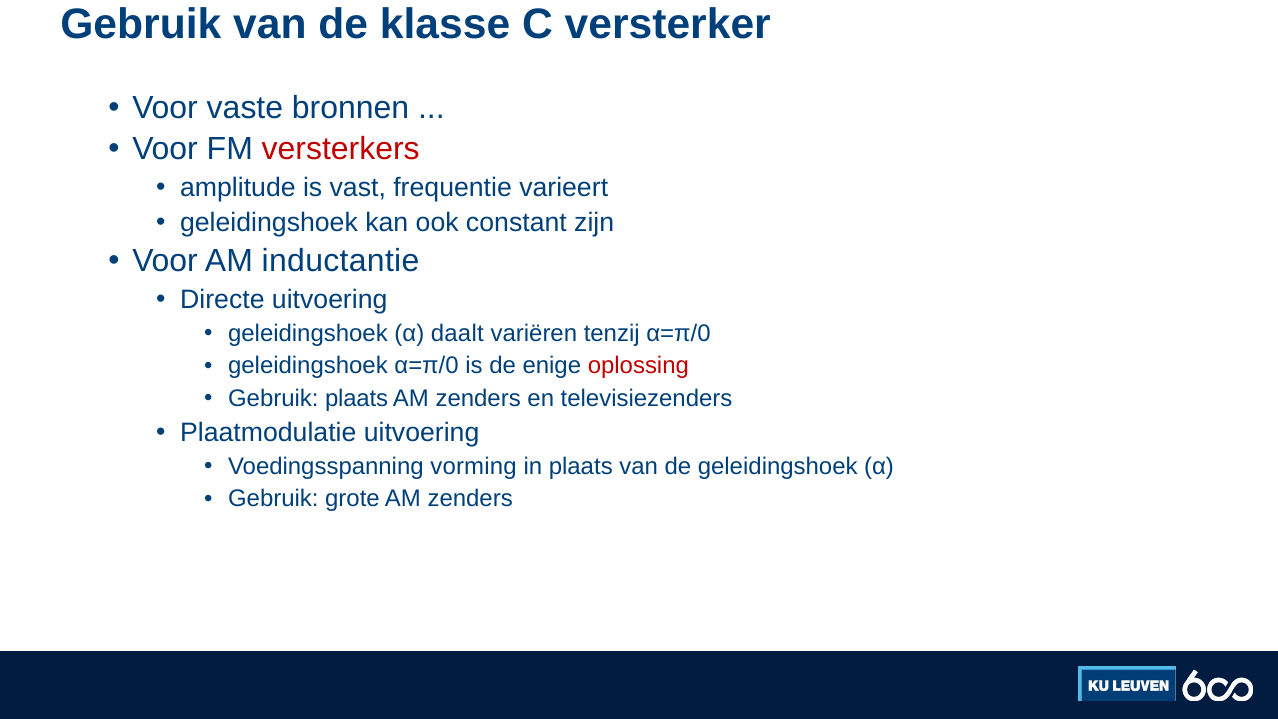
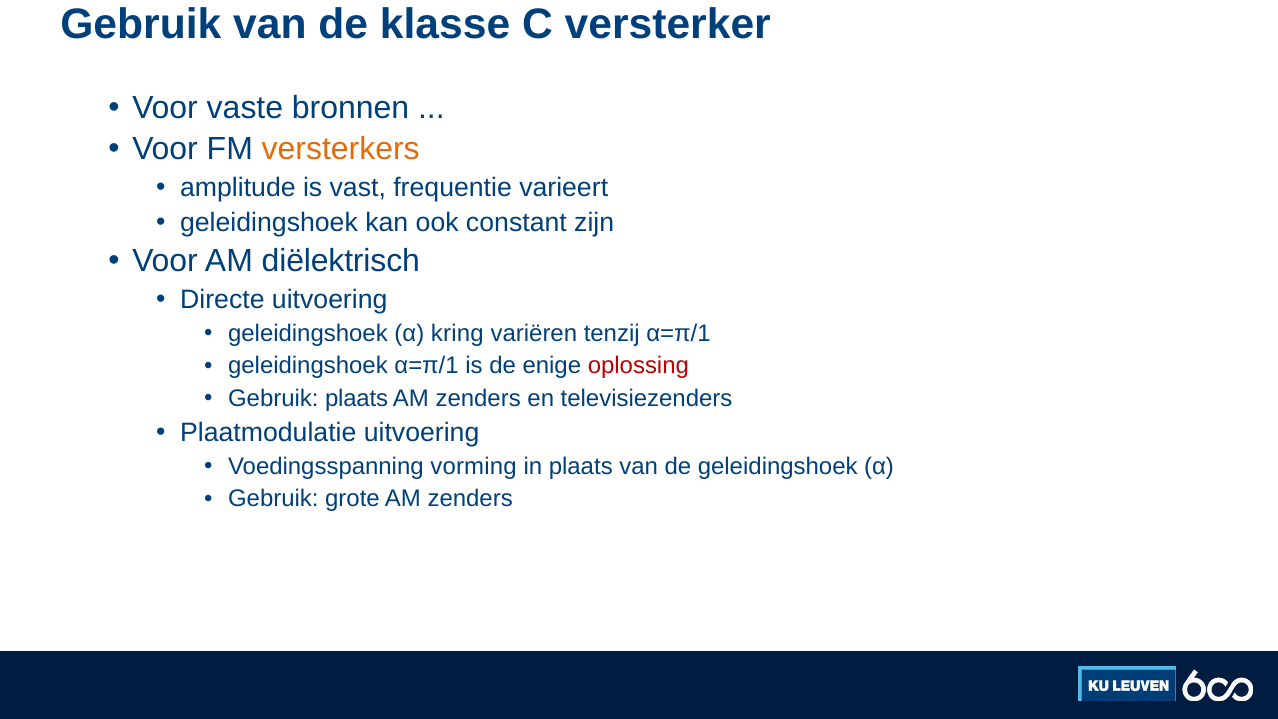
versterkers colour: red -> orange
inductantie: inductantie -> diëlektrisch
daalt: daalt -> kring
tenzij α=π/0: α=π/0 -> α=π/1
geleidingshoek α=π/0: α=π/0 -> α=π/1
